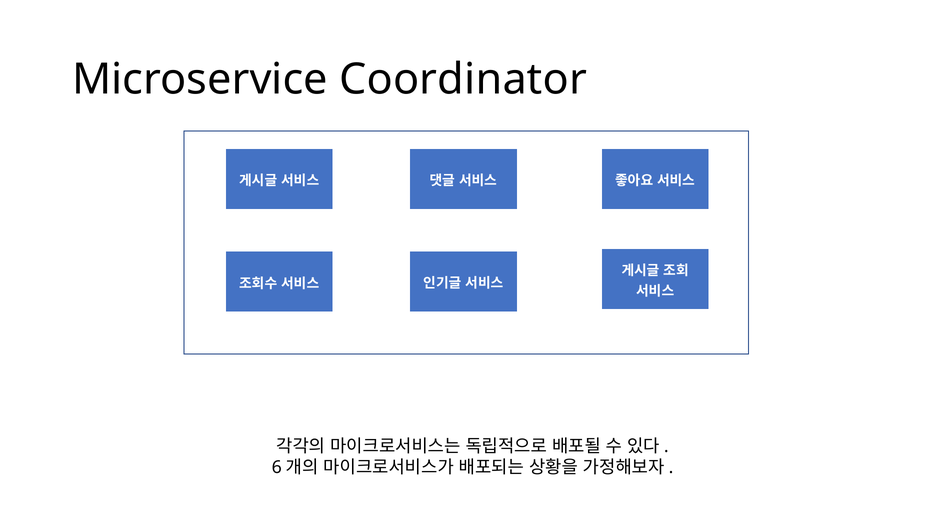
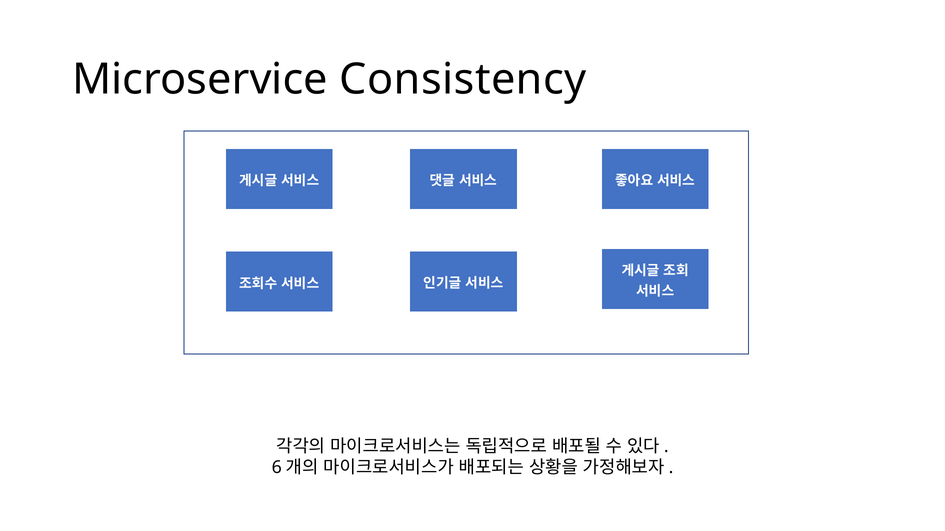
Coordinator: Coordinator -> Consistency
